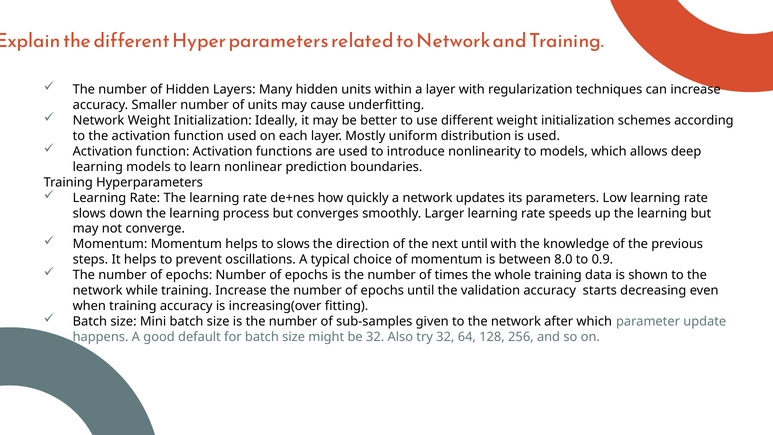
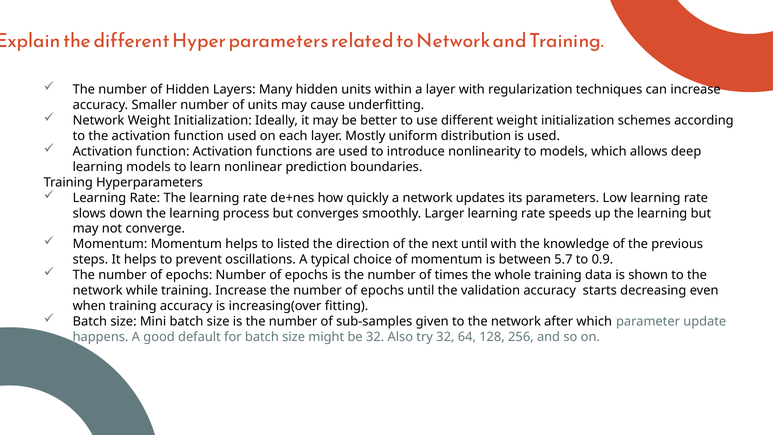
to slows: slows -> listed
8.0: 8.0 -> 5.7
